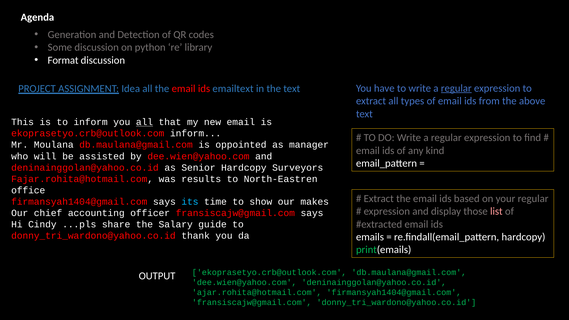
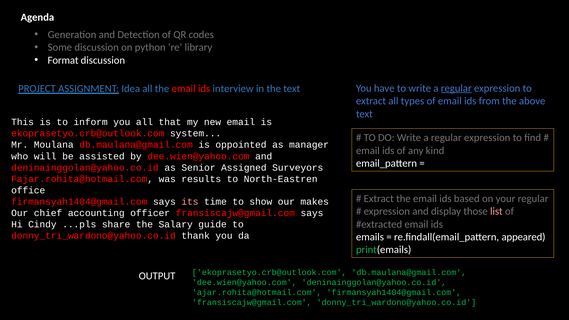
emailtext: emailtext -> interview
all at (144, 122) underline: present -> none
ekoprasetyo.crb@outlook.com inform: inform -> system
Senior Hardcopy: Hardcopy -> Assigned
its colour: light blue -> pink
re.findall(email_pattern hardcopy: hardcopy -> appeared
